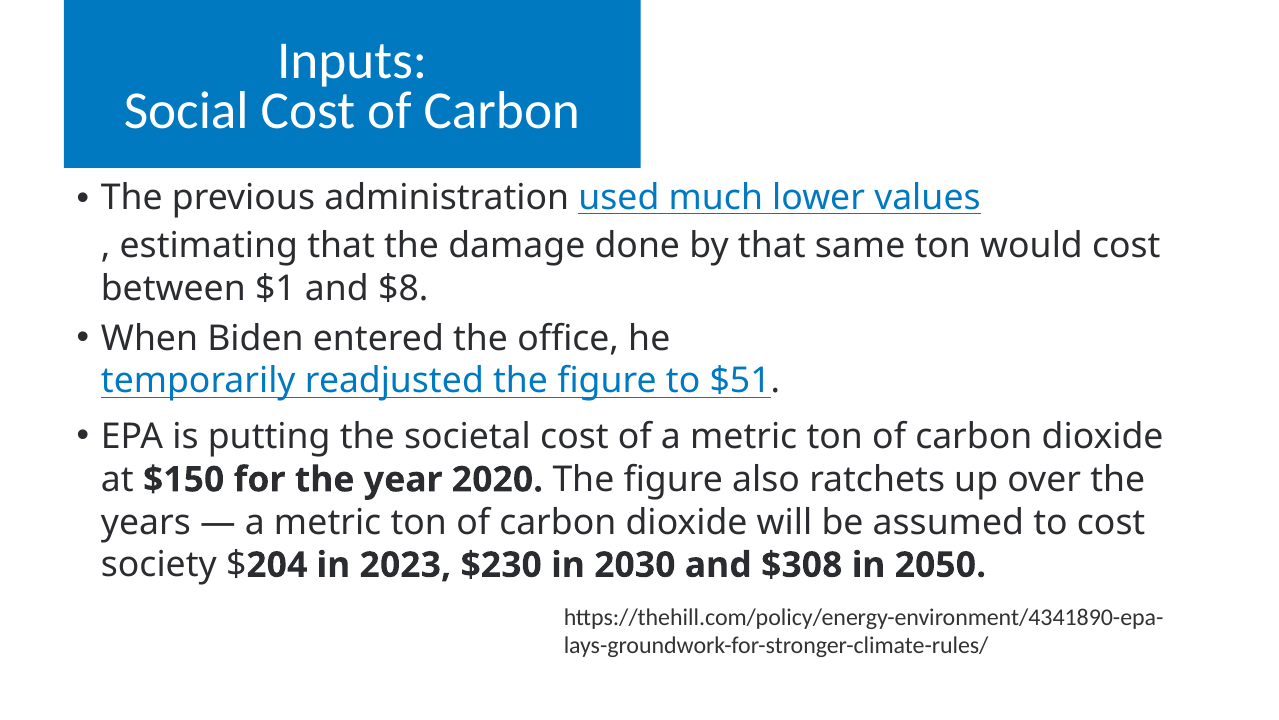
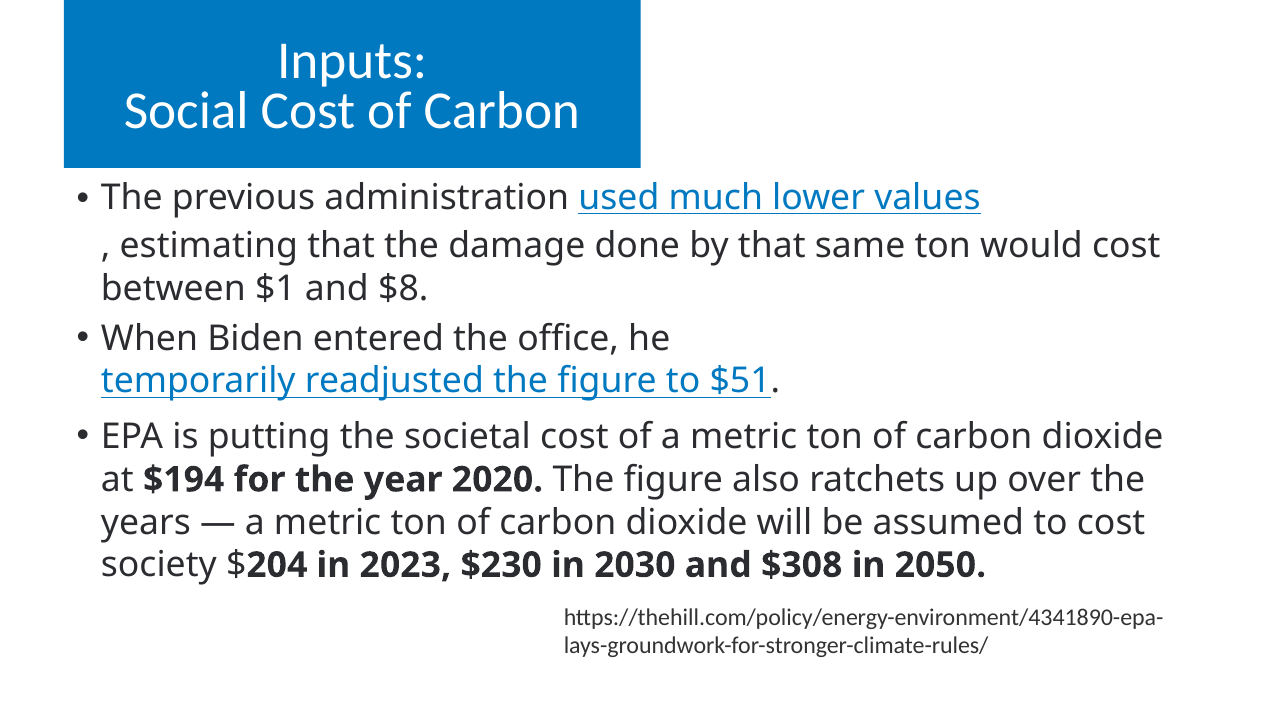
$150: $150 -> $194
